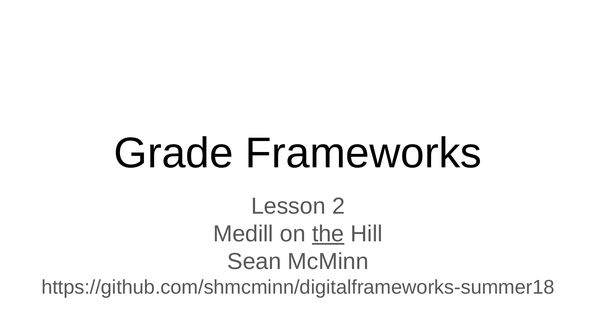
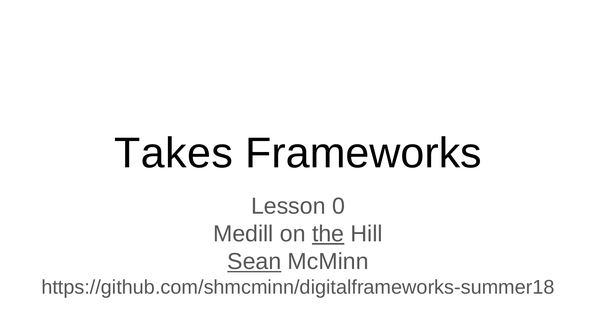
Grade: Grade -> Takes
2: 2 -> 0
Sean underline: none -> present
